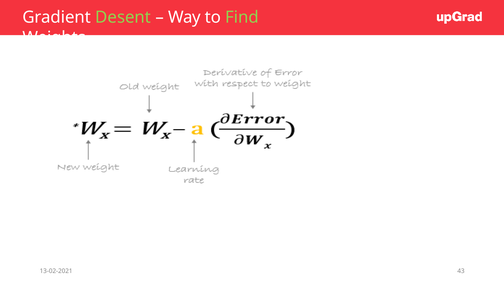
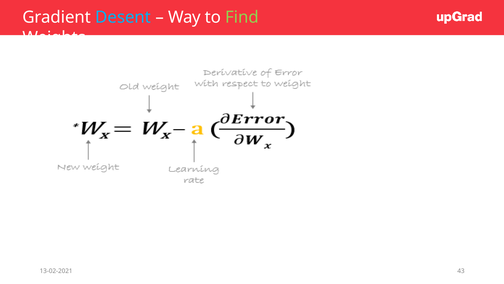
Desent colour: light green -> light blue
